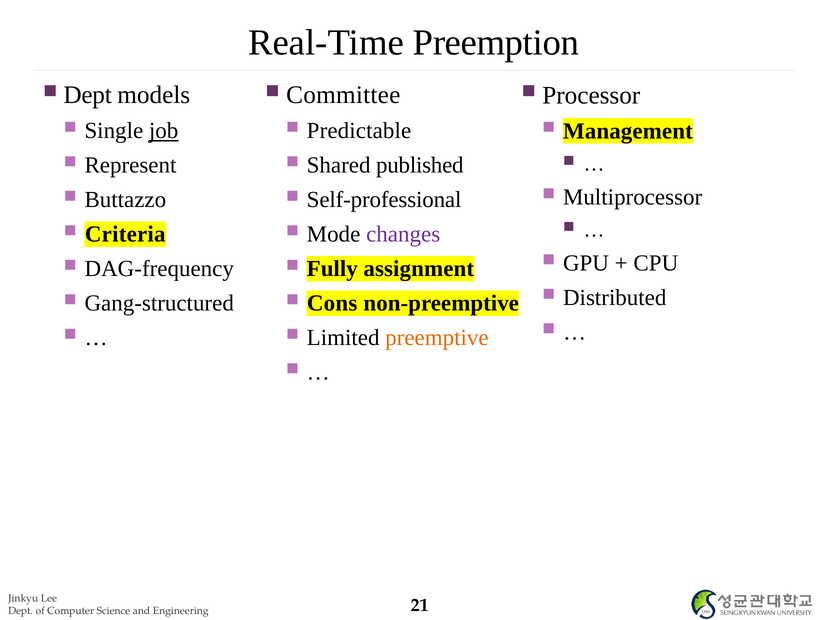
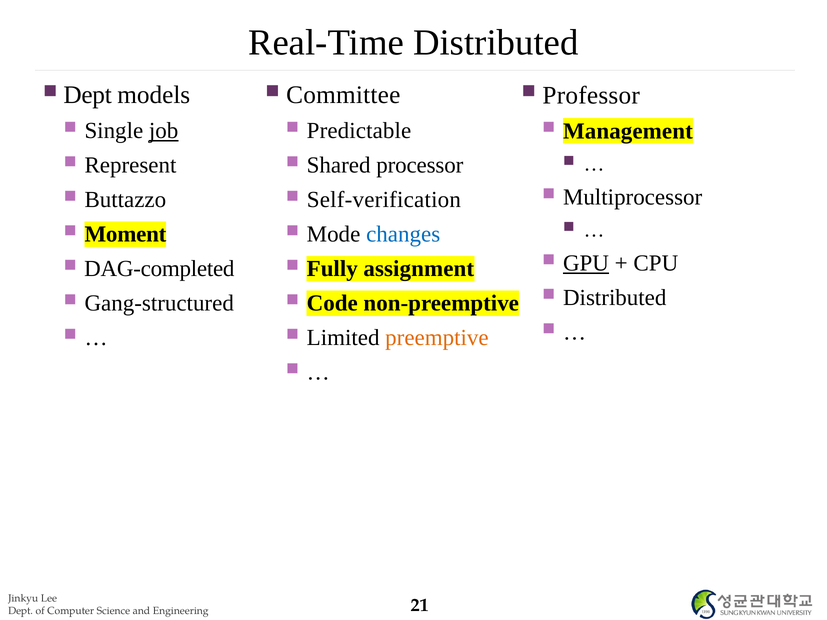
Real-Time Preemption: Preemption -> Distributed
Processor: Processor -> Professor
published: published -> processor
Self-professional: Self-professional -> Self-verification
Criteria: Criteria -> Moment
changes colour: purple -> blue
GPU underline: none -> present
DAG-frequency: DAG-frequency -> DAG-completed
Cons: Cons -> Code
